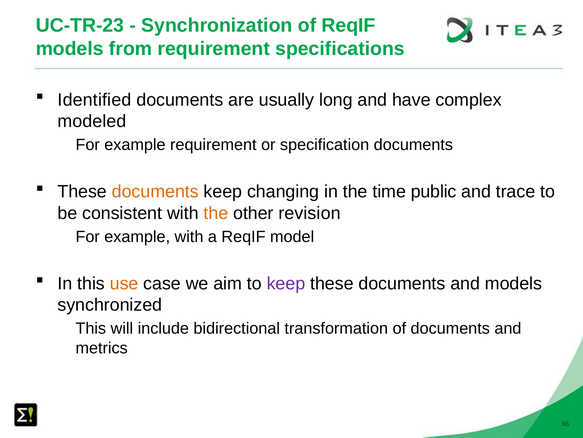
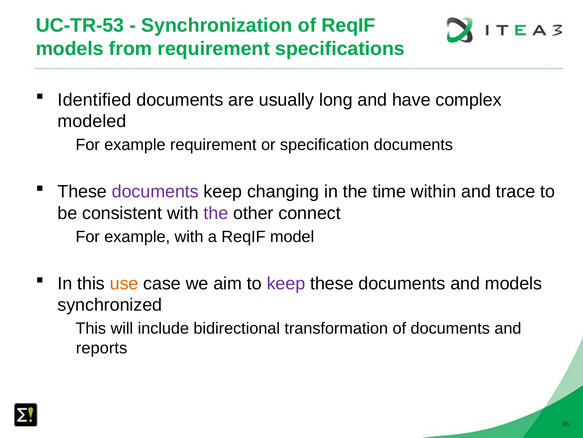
UC-TR-23: UC-TR-23 -> UC-TR-53
documents at (155, 191) colour: orange -> purple
public: public -> within
the at (216, 213) colour: orange -> purple
revision: revision -> connect
metrics: metrics -> reports
